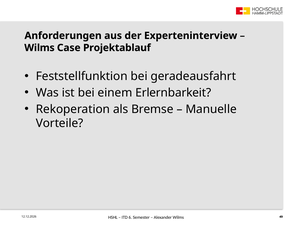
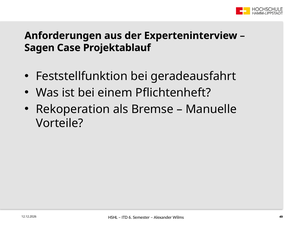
Wilms at (39, 48): Wilms -> Sagen
Erlernbarkeit: Erlernbarkeit -> Pflichtenheft
